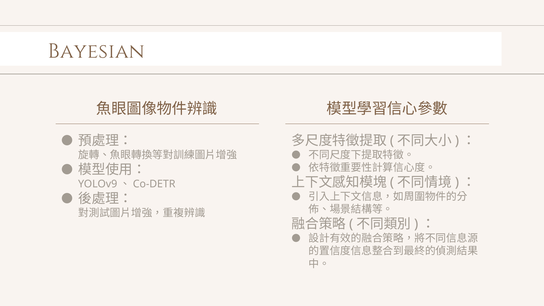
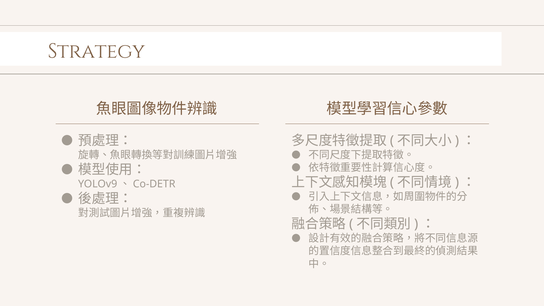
Bayesian: Bayesian -> Strategy
